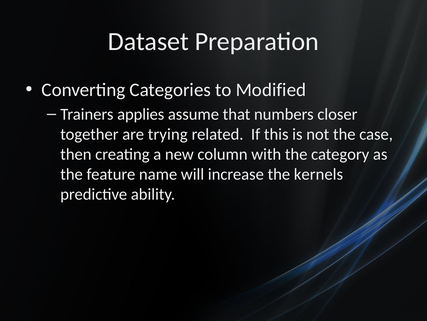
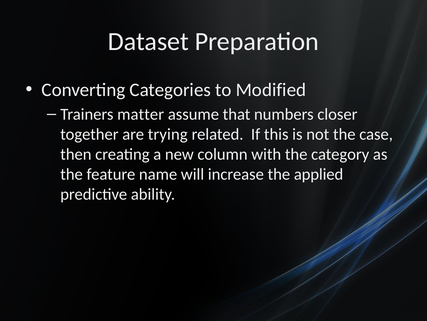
applies: applies -> matter
kernels: kernels -> applied
